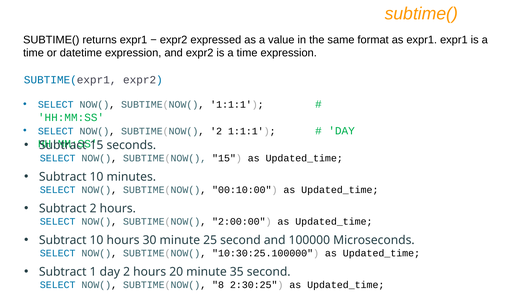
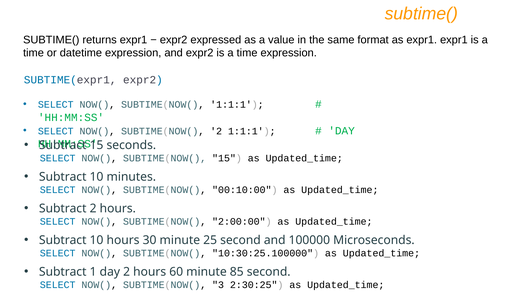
20: 20 -> 60
35: 35 -> 85
8: 8 -> 3
